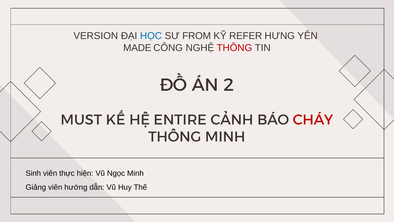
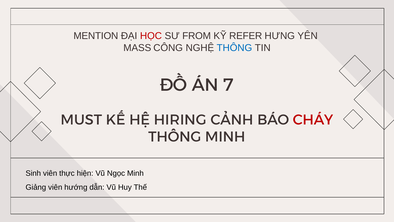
VERSION: VERSION -> MENTION
HỌC colour: blue -> red
MADE: MADE -> MASS
THÔNG at (234, 48) colour: red -> blue
2: 2 -> 7
ENTIRE: ENTIRE -> HIRING
